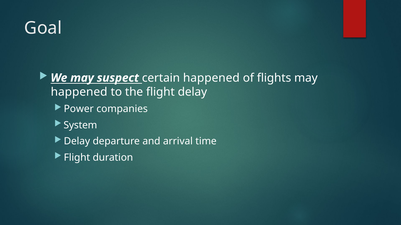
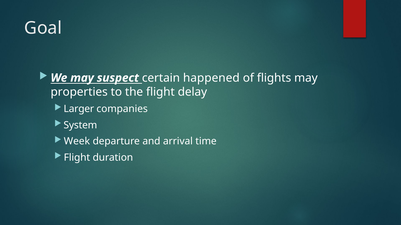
happened at (79, 92): happened -> properties
Power: Power -> Larger
Delay at (77, 142): Delay -> Week
